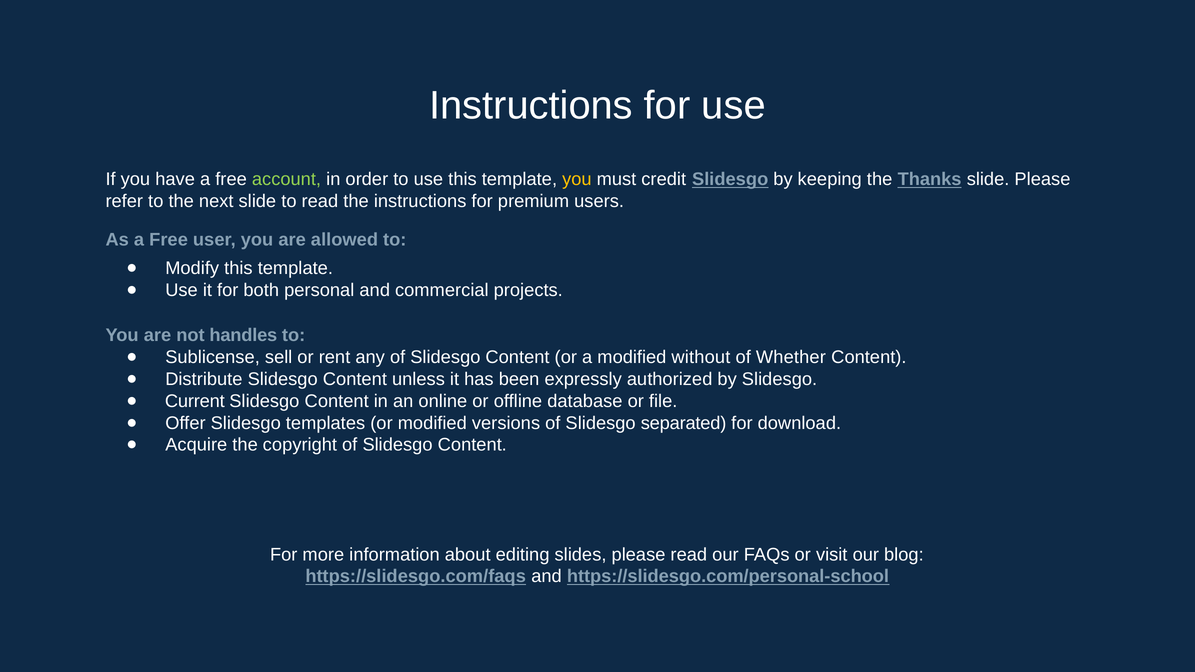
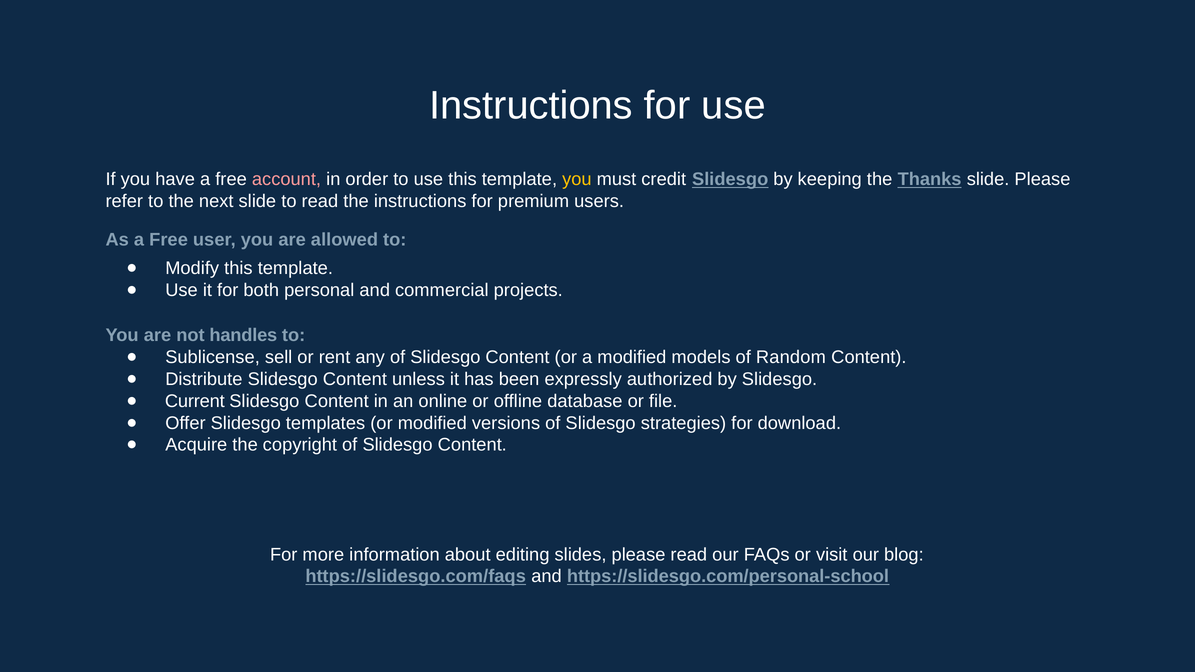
account colour: light green -> pink
without: without -> models
Whether: Whether -> Random
separated: separated -> strategies
